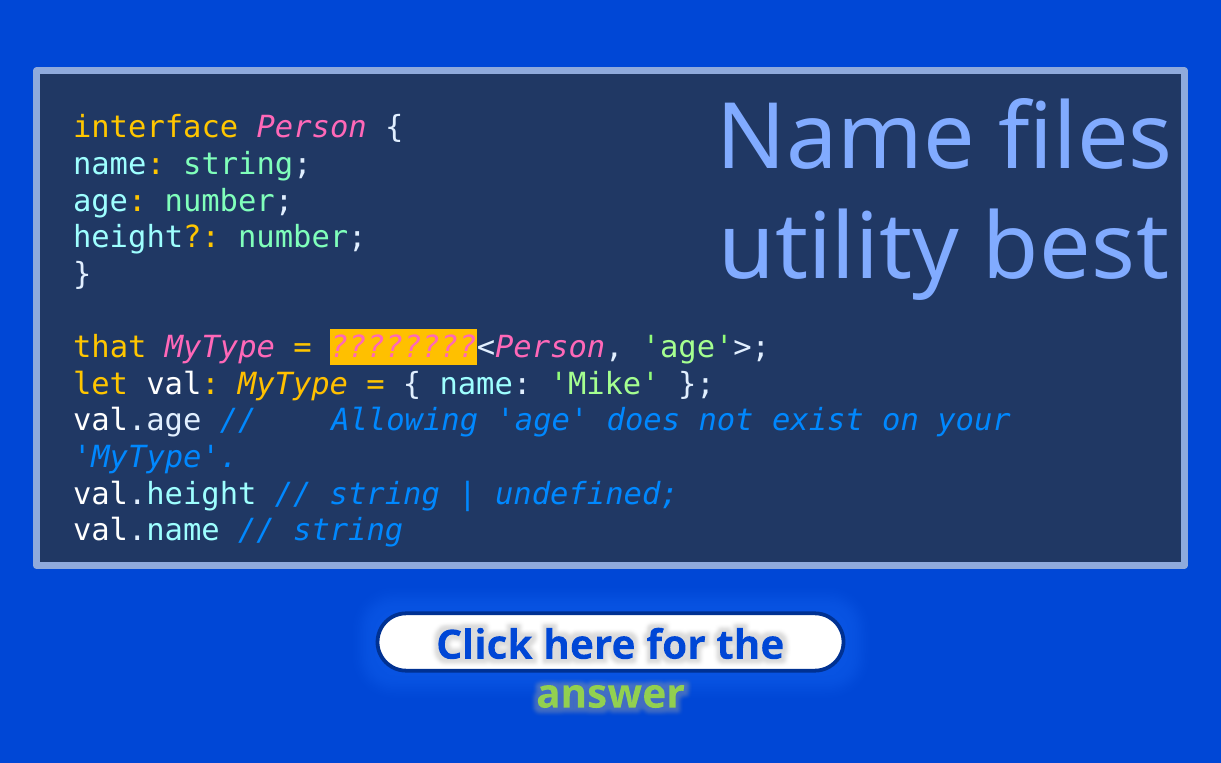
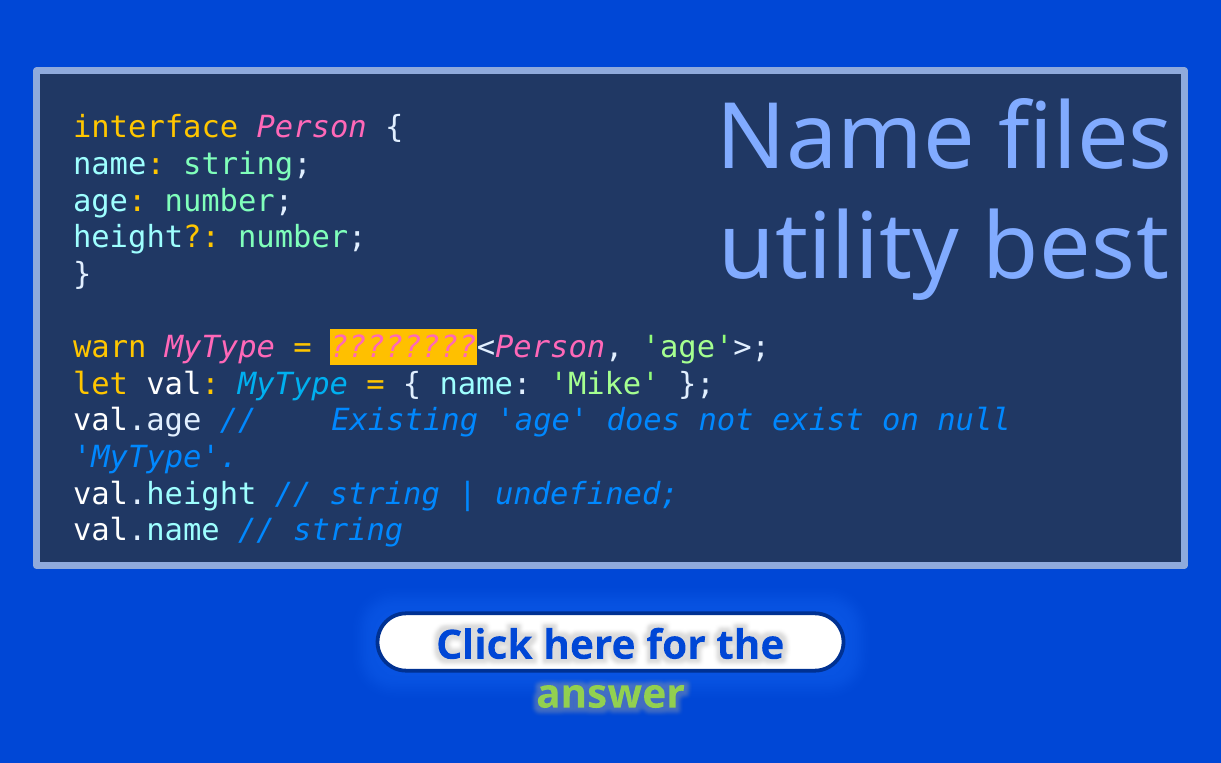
that: that -> warn
MyType at (293, 384) colour: yellow -> light blue
Allowing: Allowing -> Existing
your: your -> null
